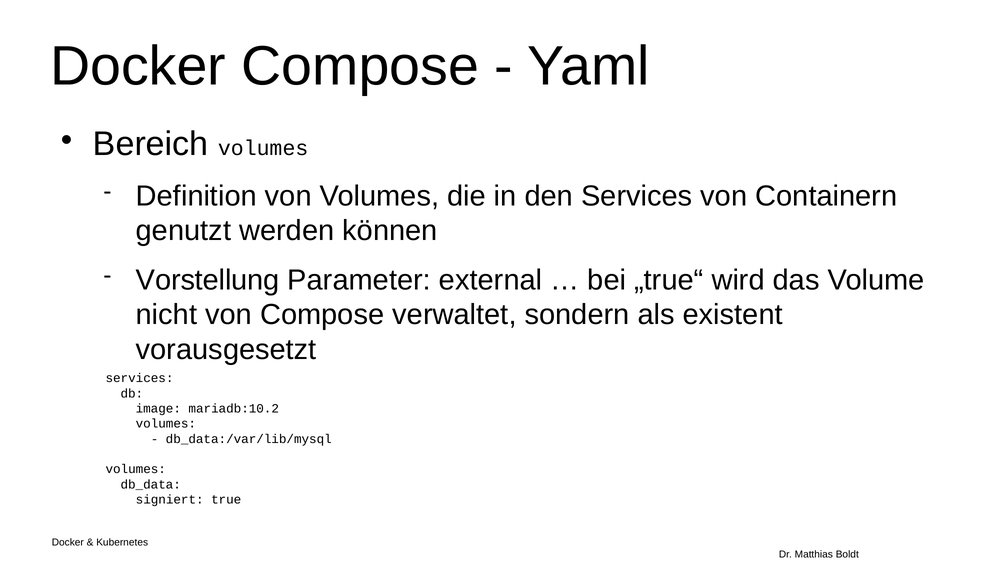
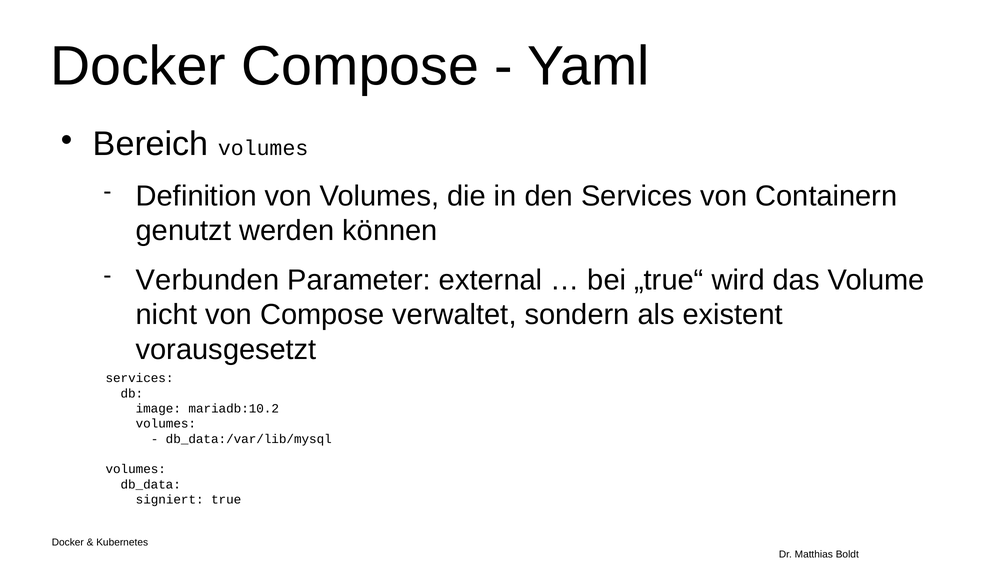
Vorstellung: Vorstellung -> Verbunden
